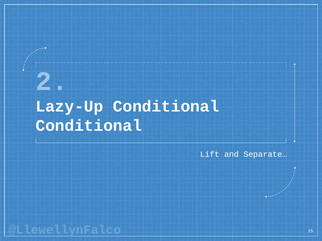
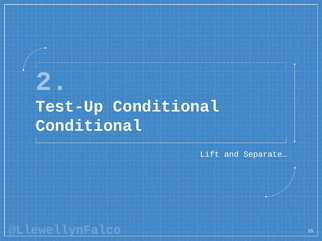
Lazy-Up: Lazy-Up -> Test-Up
